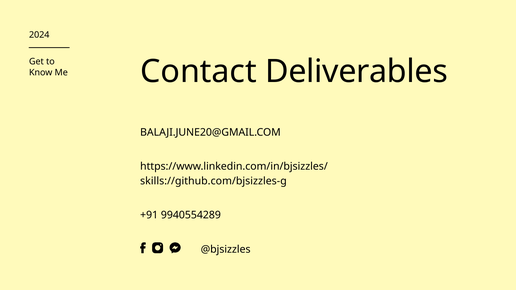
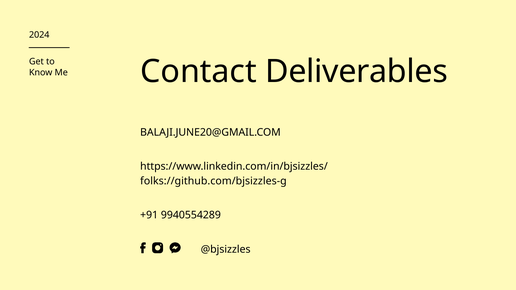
skills://github.com/bjsizzles-g: skills://github.com/bjsizzles-g -> folks://github.com/bjsizzles-g
